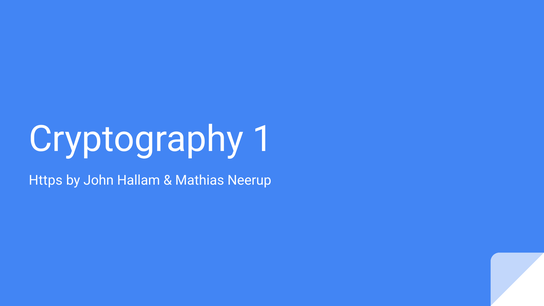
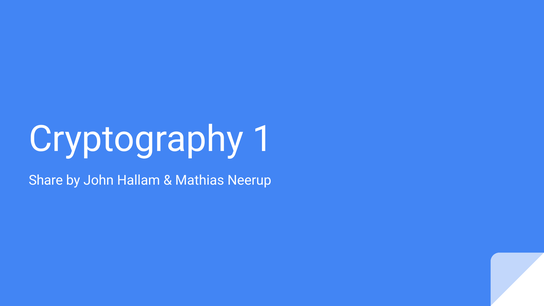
Https: Https -> Share
